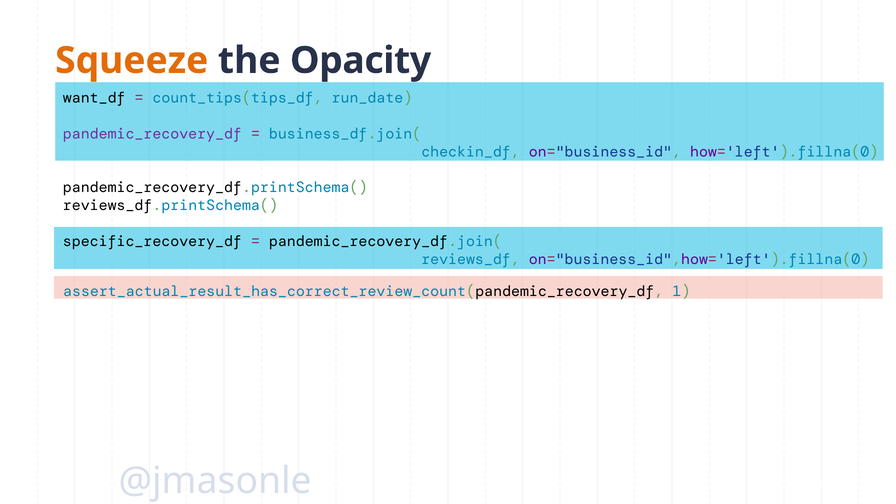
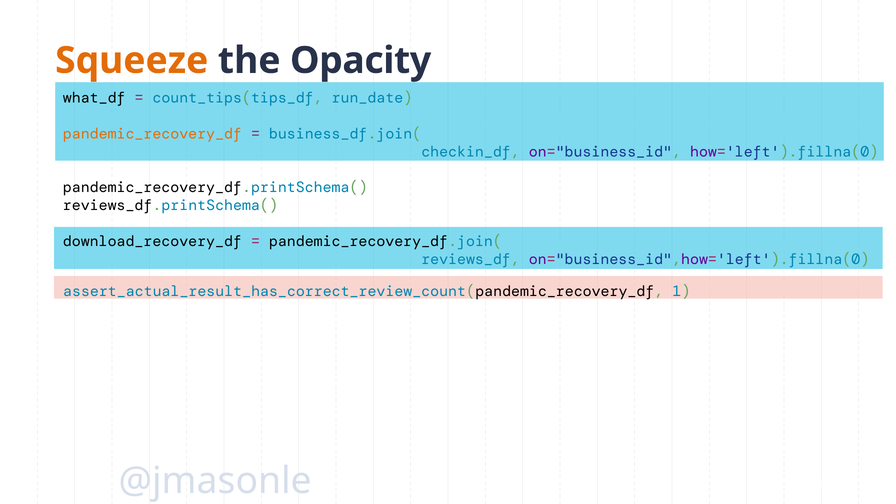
want_df: want_df -> what_df
pandemic_recovery_df colour: purple -> orange
specific_recovery_df: specific_recovery_df -> download_recovery_df
